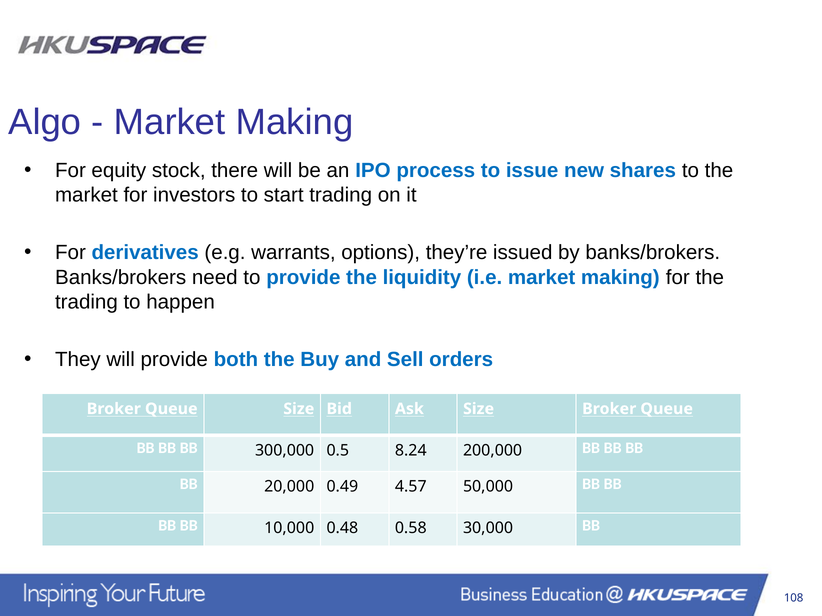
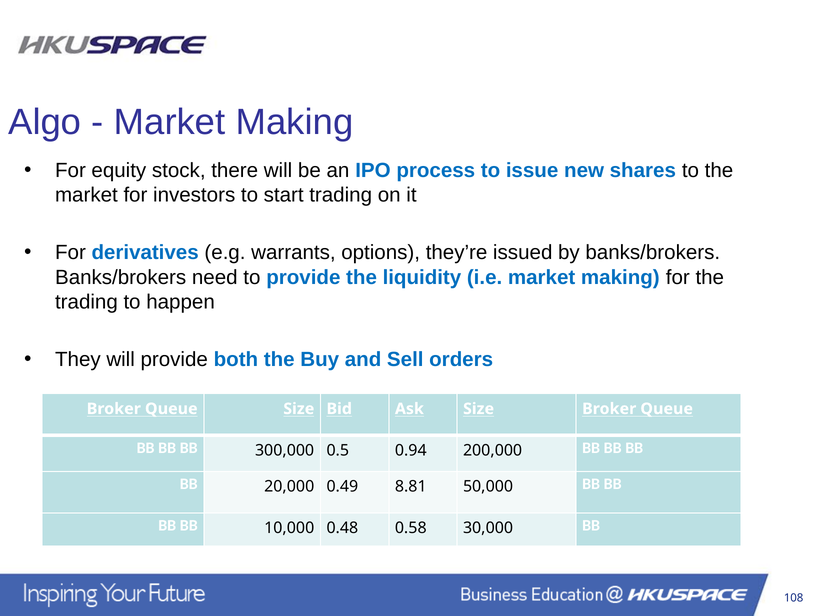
8.24: 8.24 -> 0.94
4.57: 4.57 -> 8.81
